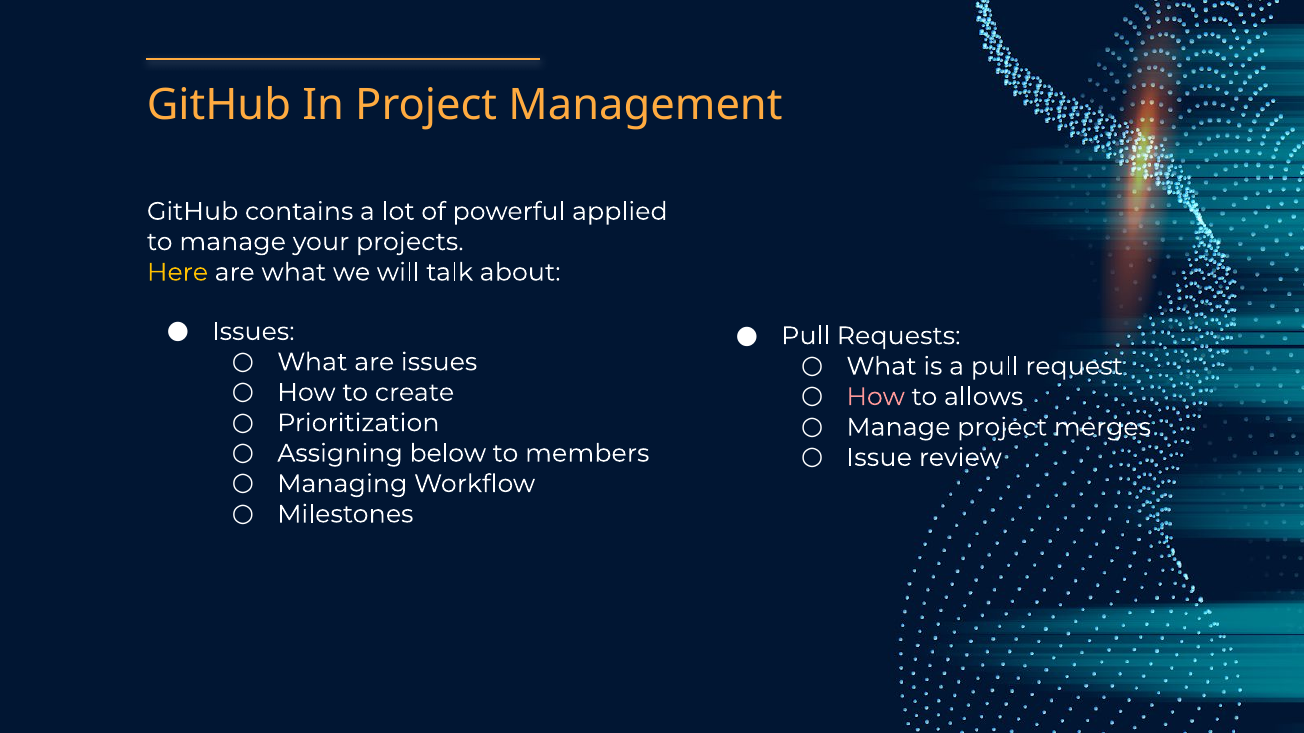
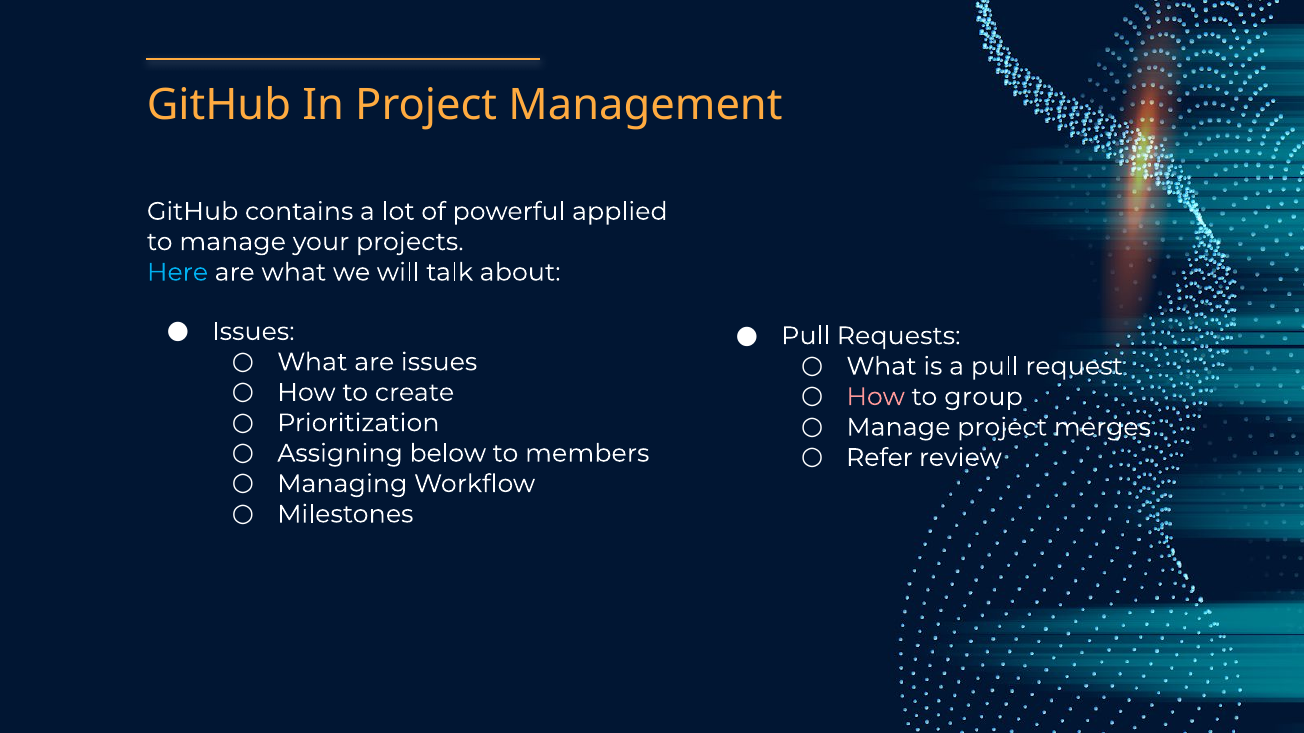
Here colour: yellow -> light blue
allows: allows -> group
Issue: Issue -> Refer
